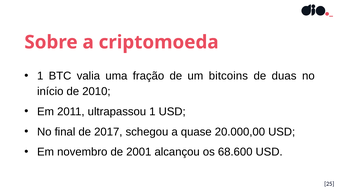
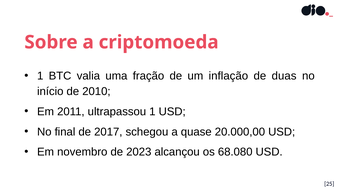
bitcoins: bitcoins -> inflação
2001: 2001 -> 2023
68.600: 68.600 -> 68.080
